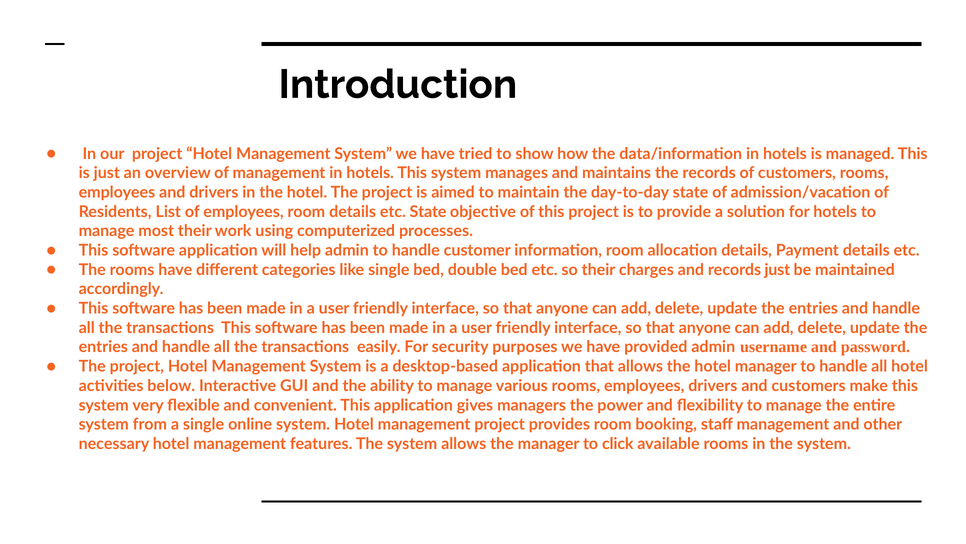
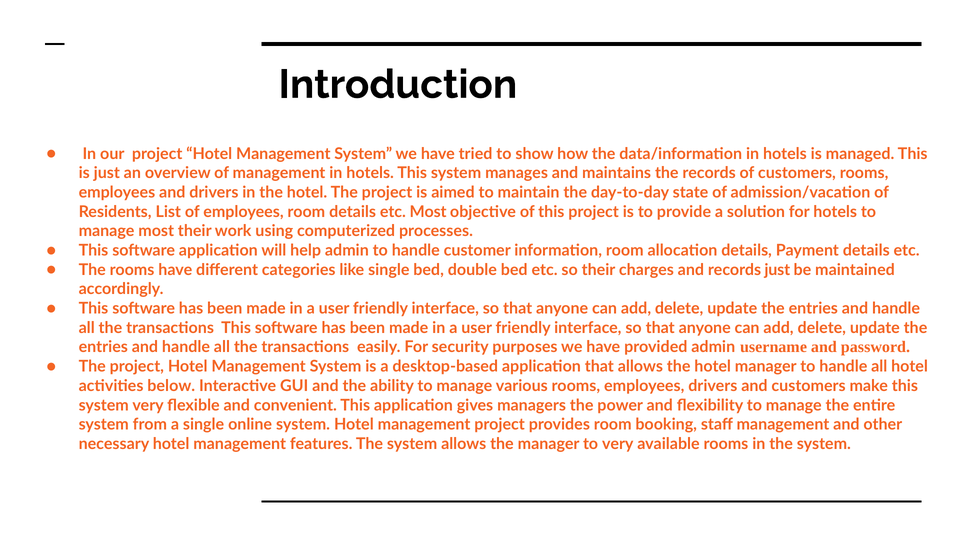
etc State: State -> Most
to click: click -> very
